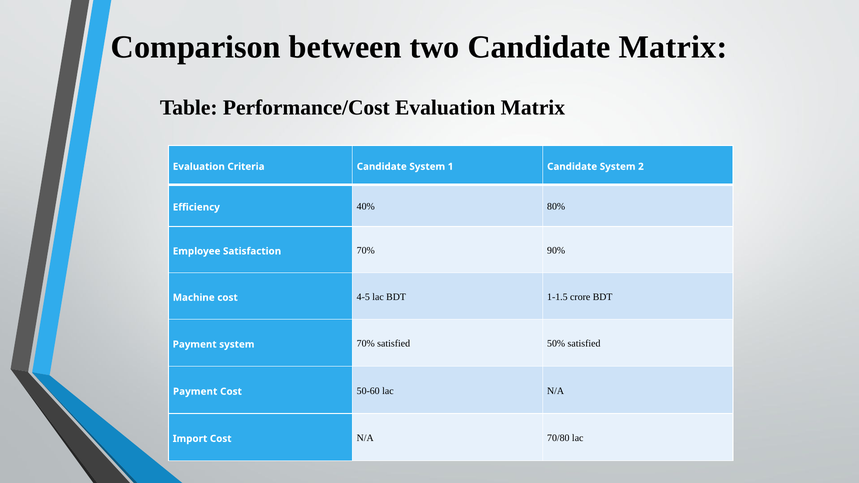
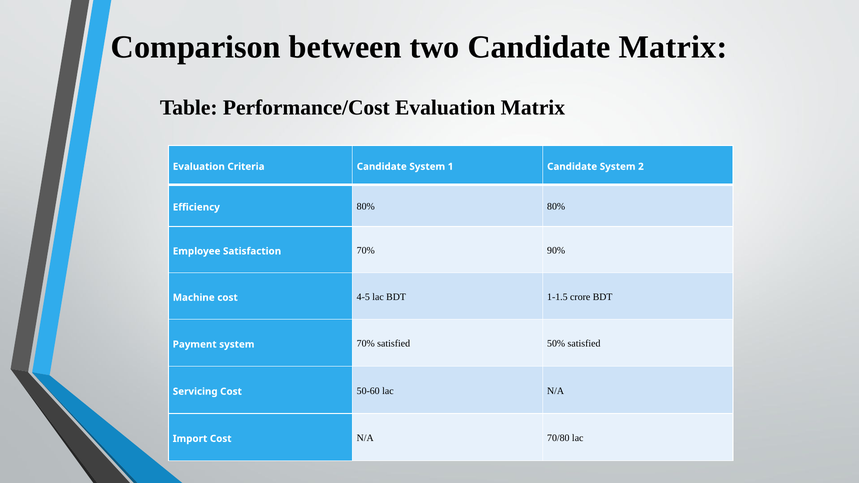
Efficiency 40%: 40% -> 80%
Payment at (195, 392): Payment -> Servicing
